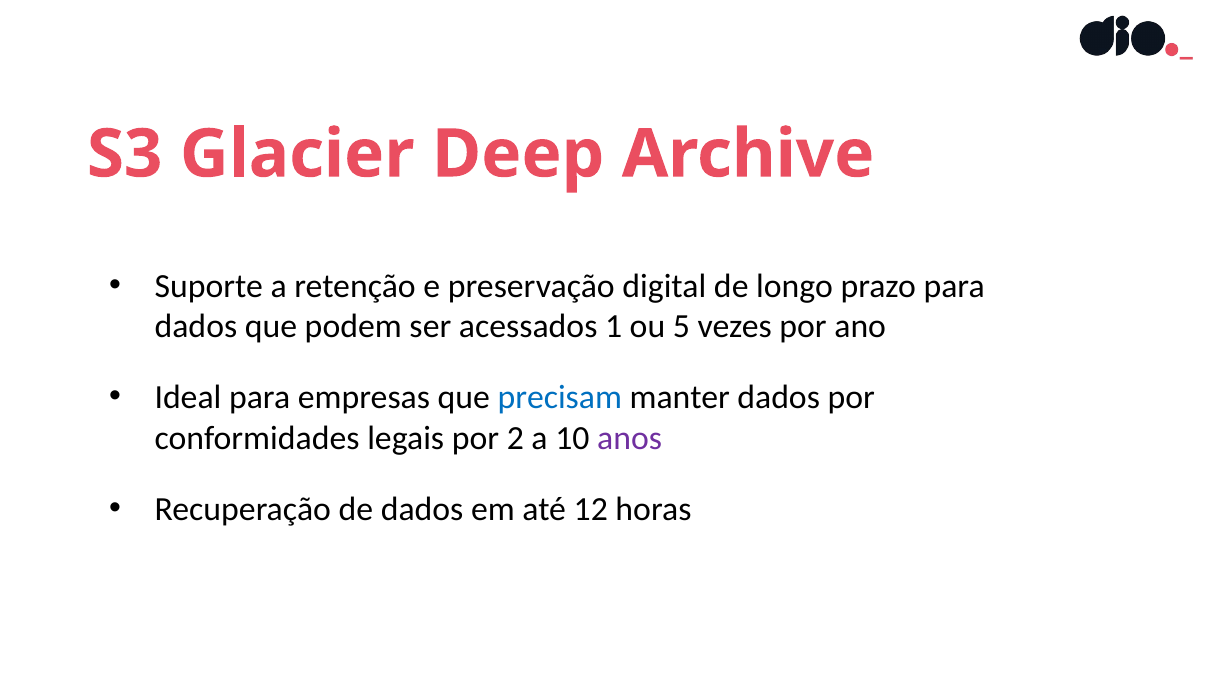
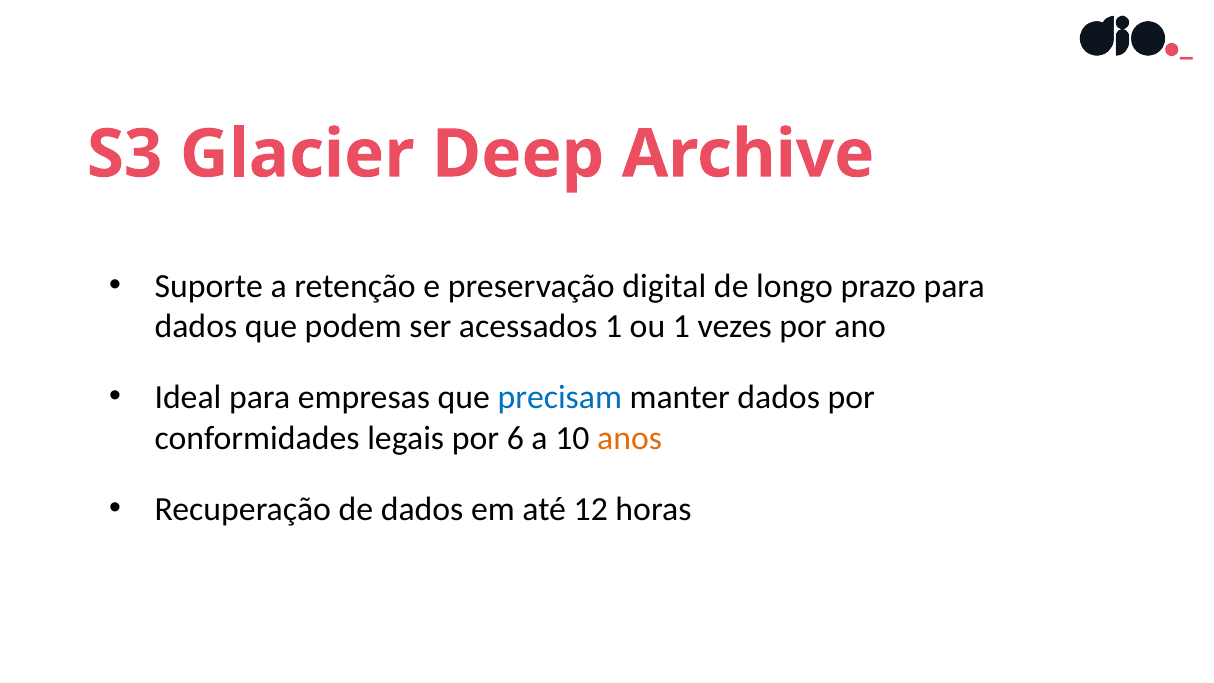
ou 5: 5 -> 1
2: 2 -> 6
anos colour: purple -> orange
